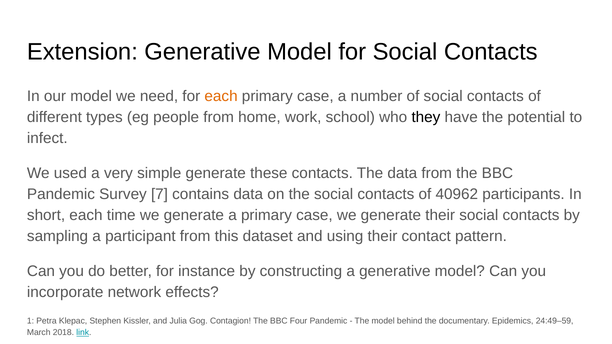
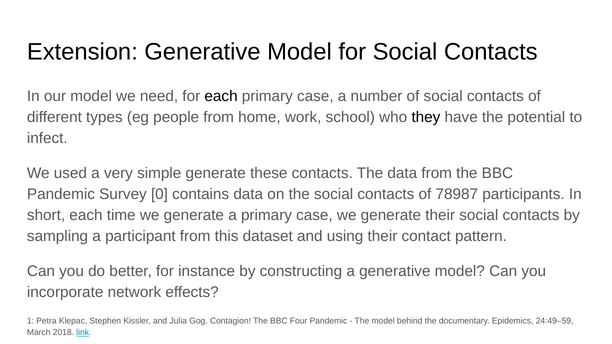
each at (221, 96) colour: orange -> black
7: 7 -> 0
40962: 40962 -> 78987
